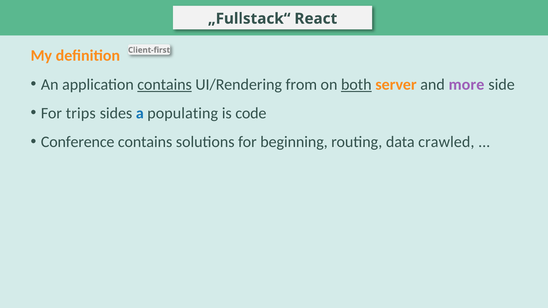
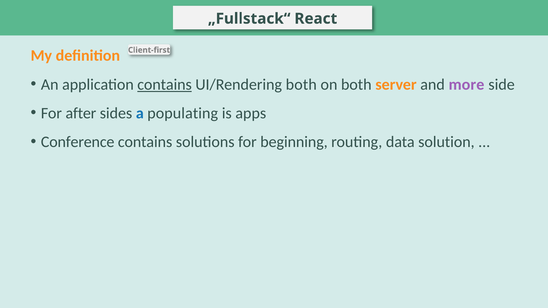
UI/Rendering from: from -> both
both at (356, 85) underline: present -> none
trips: trips -> after
code: code -> apps
crawled: crawled -> solution
